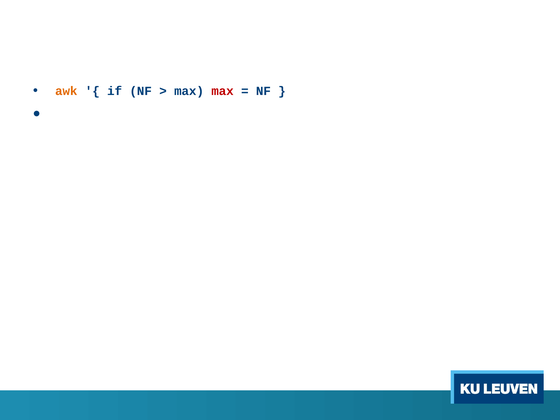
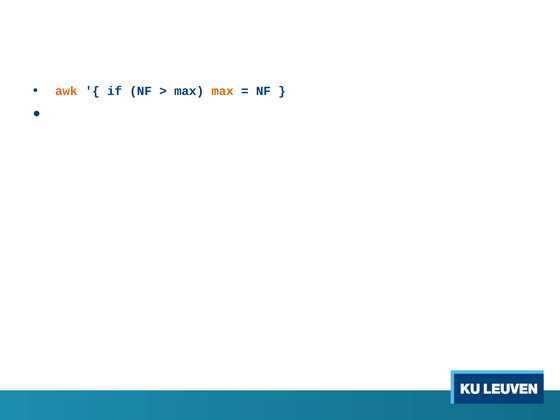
max at (223, 91) colour: red -> orange
